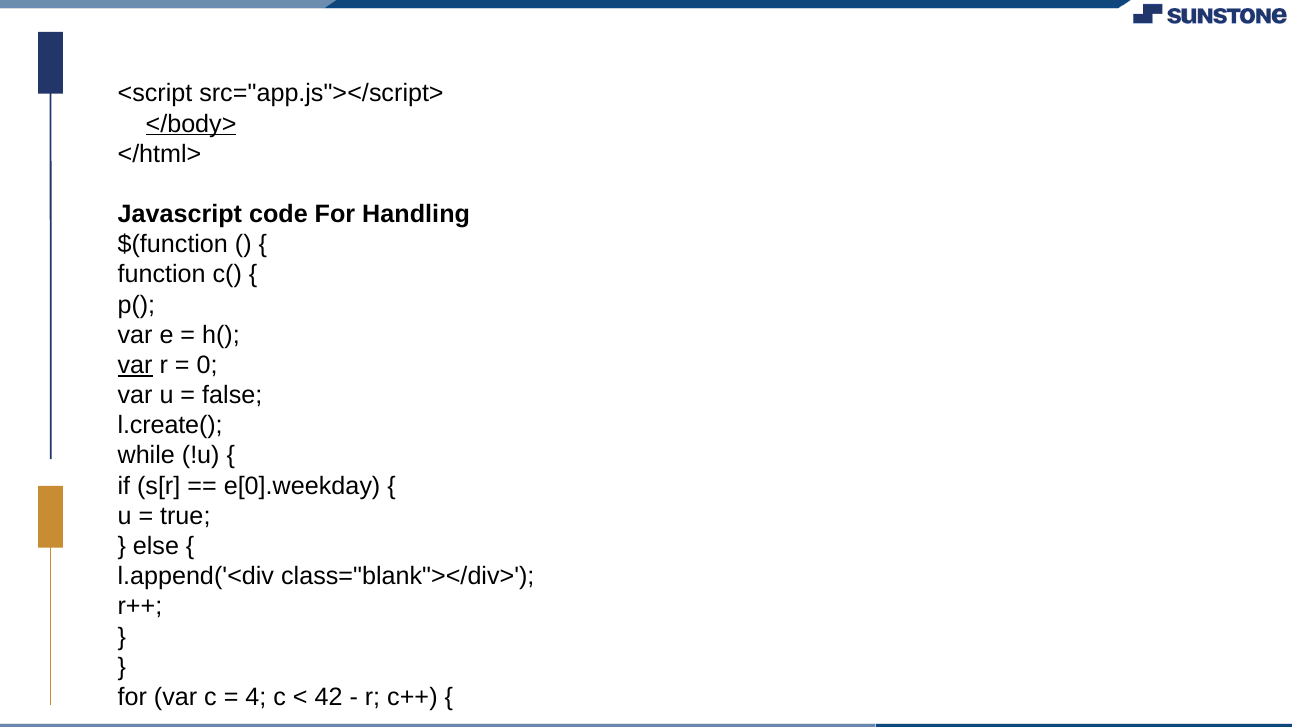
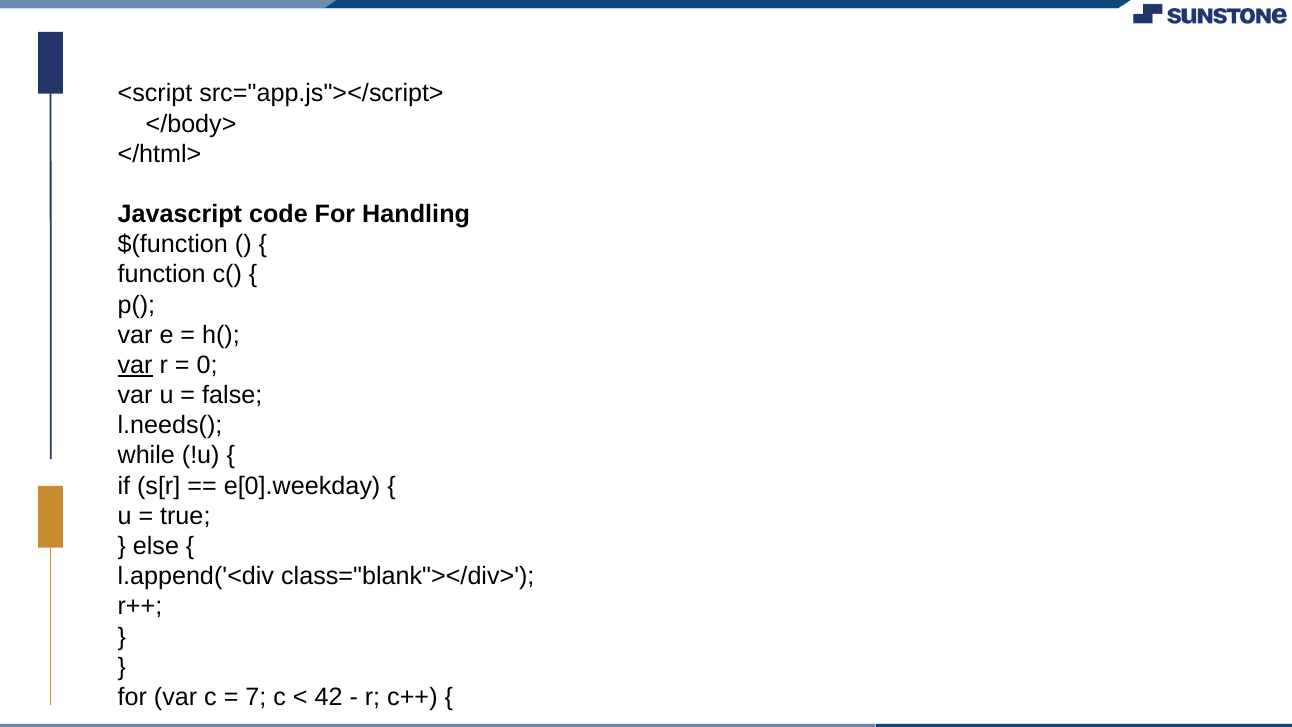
</body> underline: present -> none
l.create(: l.create( -> l.needs(
4: 4 -> 7
